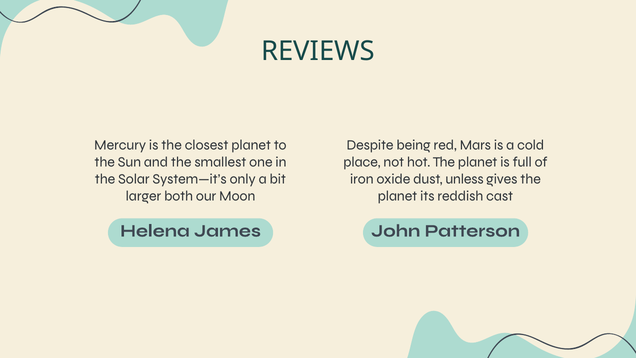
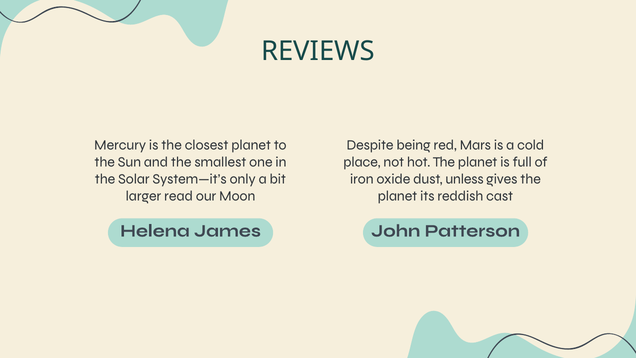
both: both -> read
